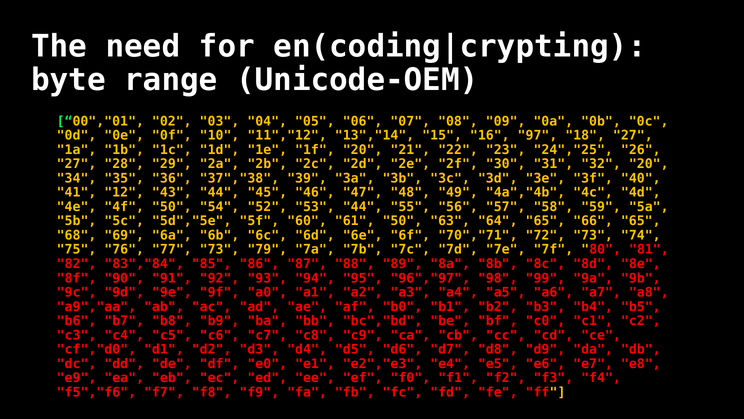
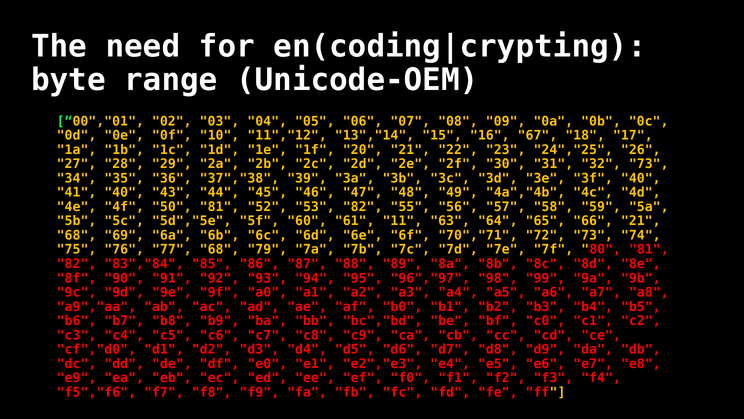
97: 97 -> 67
18 27: 27 -> 17
32 20: 20 -> 73
41 12: 12 -> 40
50 54: 54 -> 81
53 44: 44 -> 82
61 50: 50 -> 11
66 65: 65 -> 21
77 73: 73 -> 68
